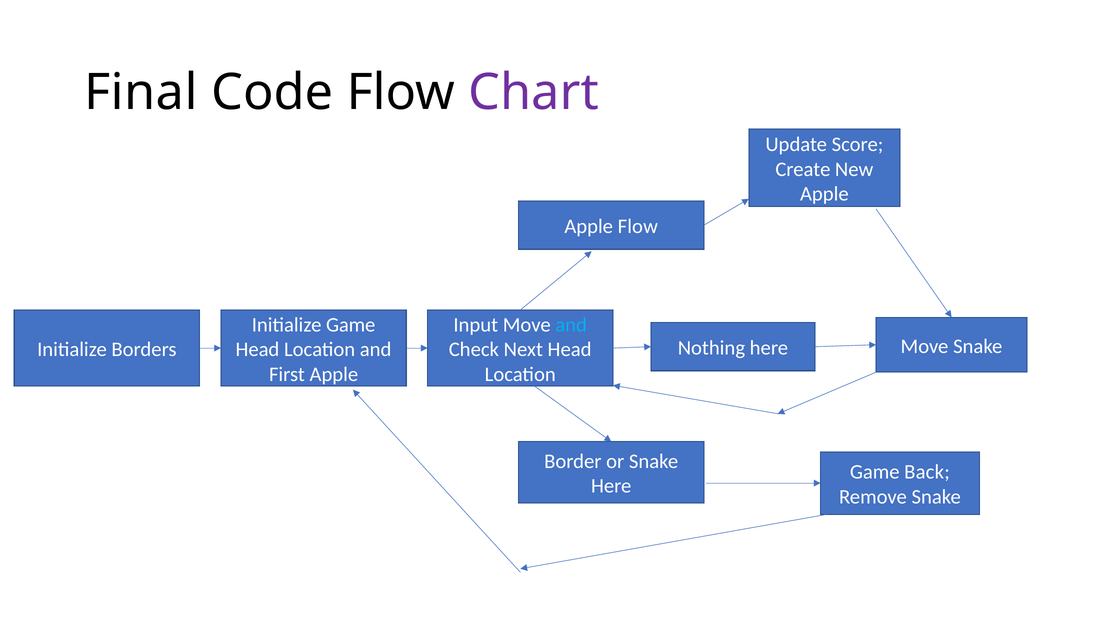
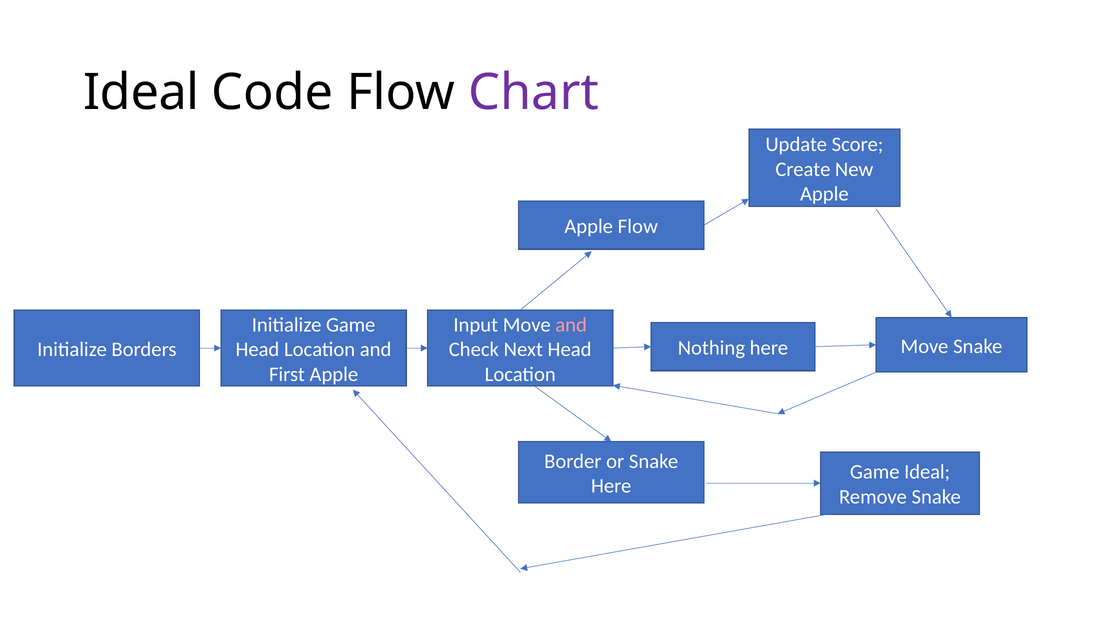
Final at (141, 93): Final -> Ideal
and at (571, 325) colour: light blue -> pink
Game Back: Back -> Ideal
